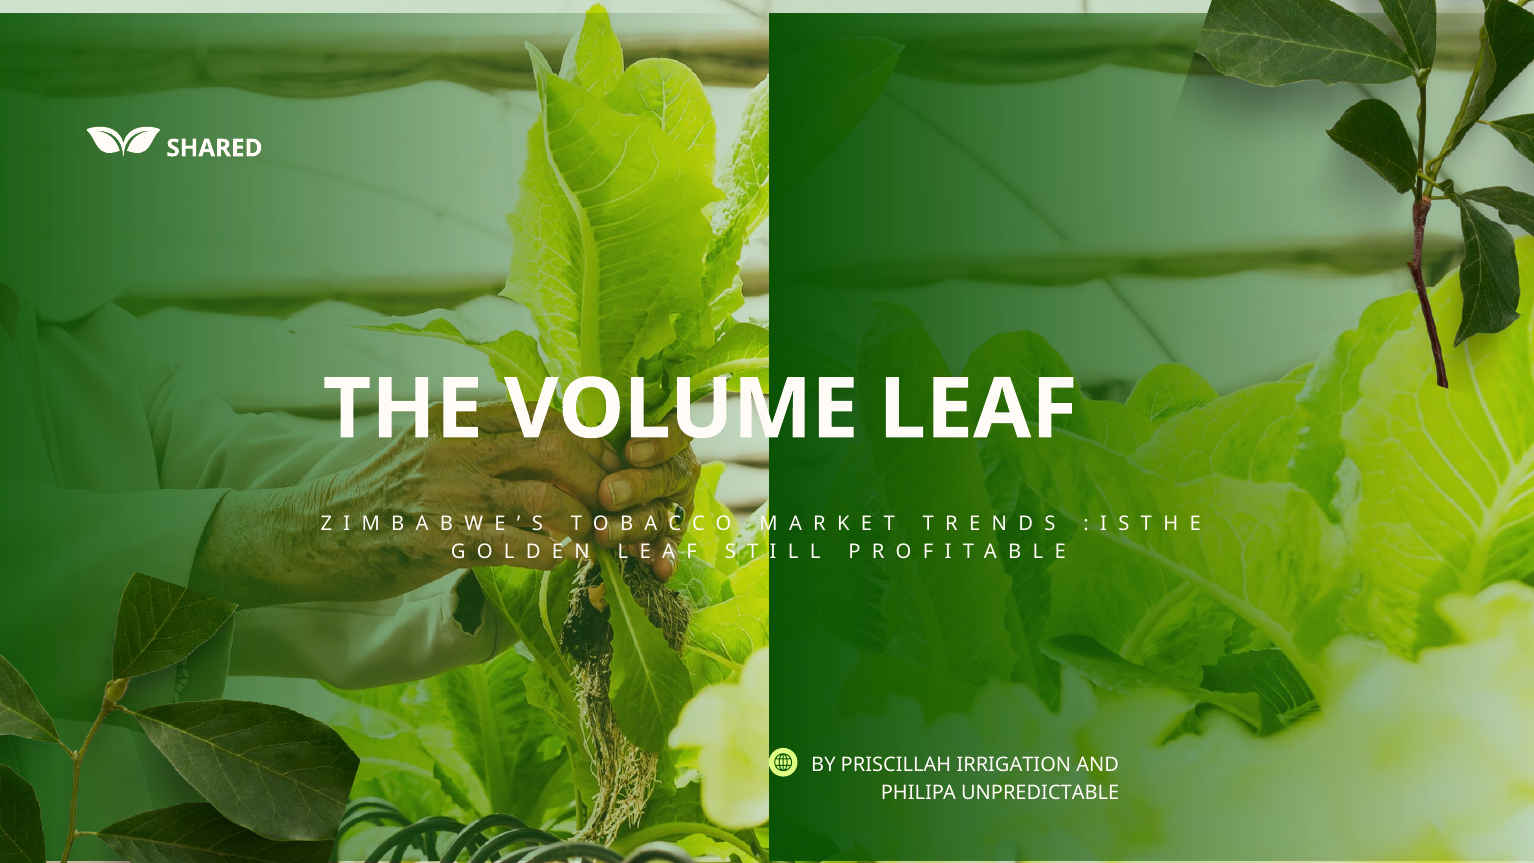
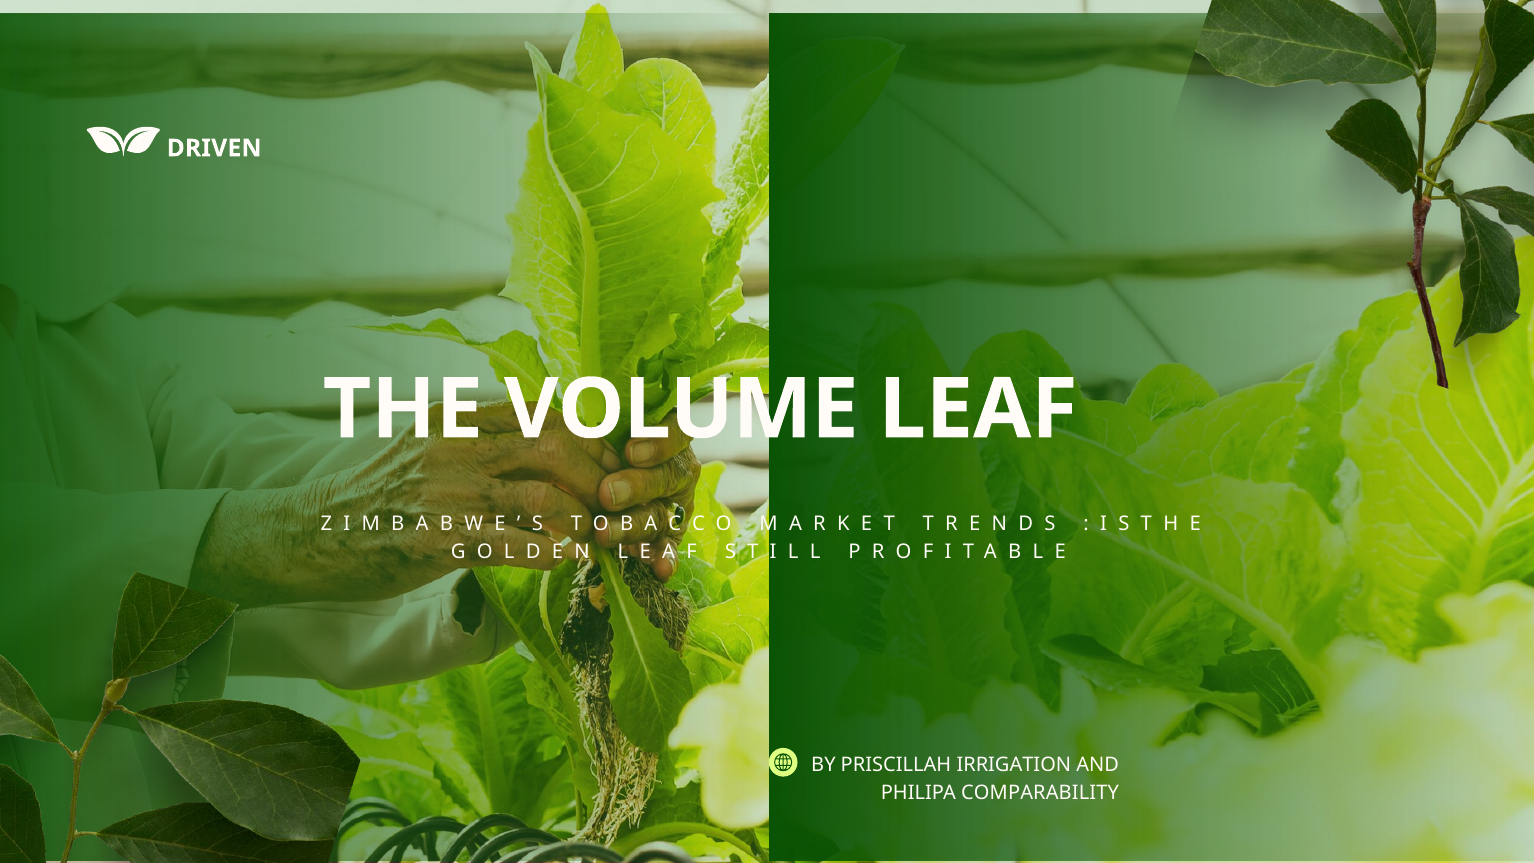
SHARED: SHARED -> DRIVEN
UNPREDICTABLE: UNPREDICTABLE -> COMPARABILITY
